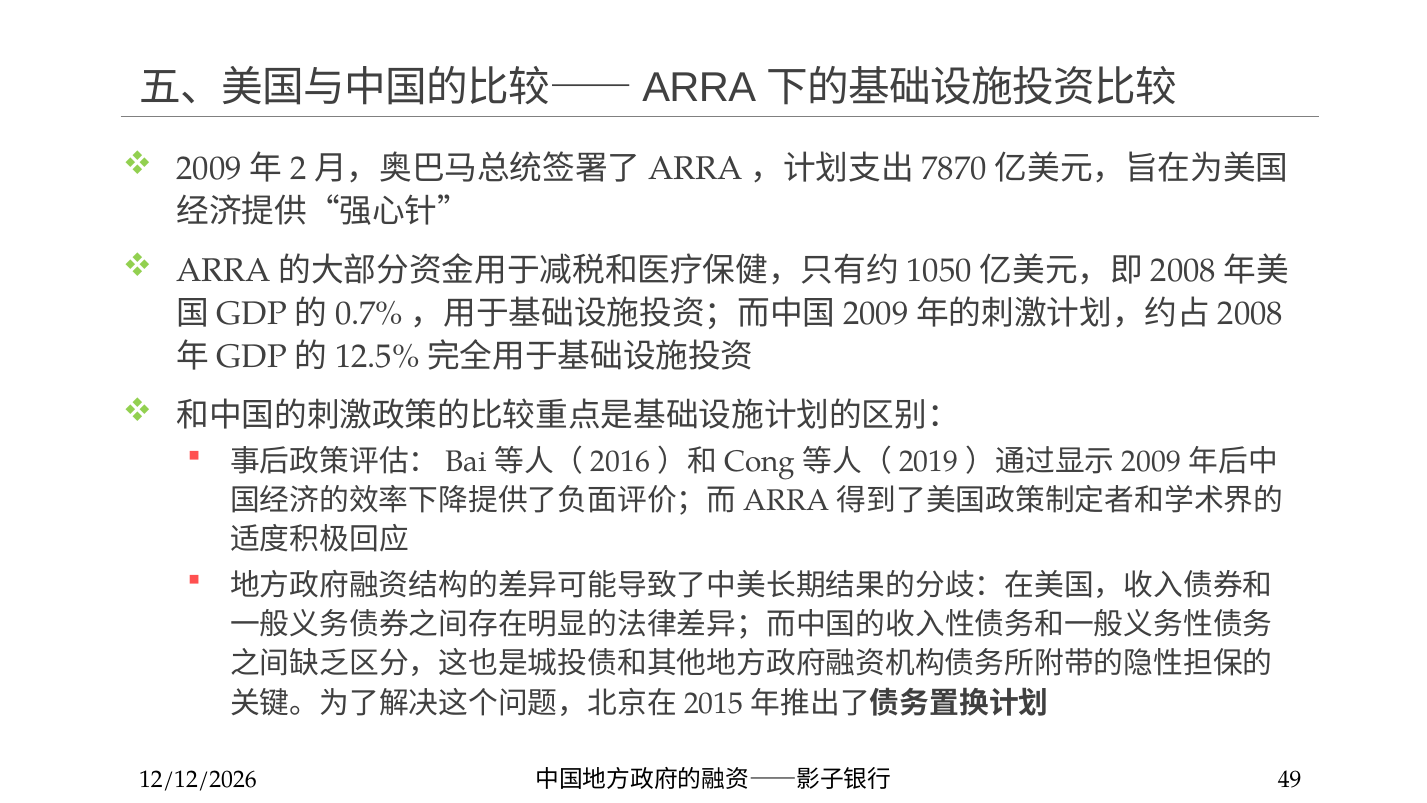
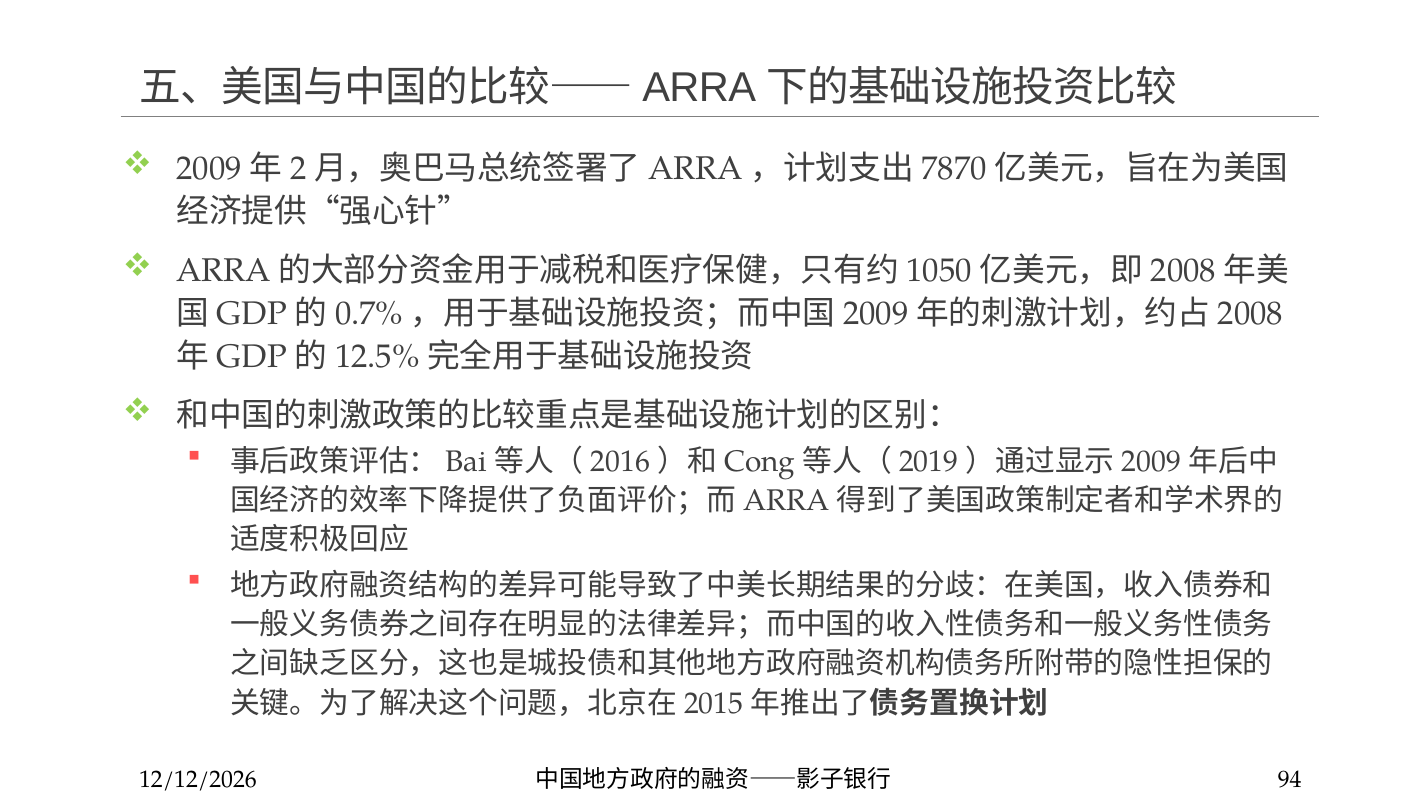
49: 49 -> 94
